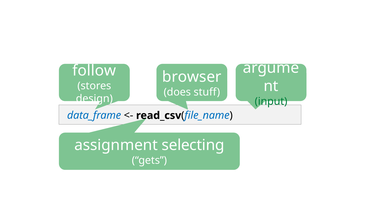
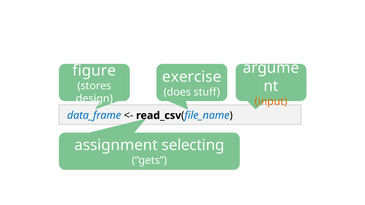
follow: follow -> figure
browser: browser -> exercise
input colour: green -> orange
